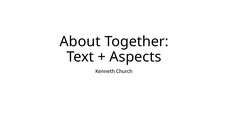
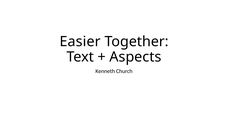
About: About -> Easier
